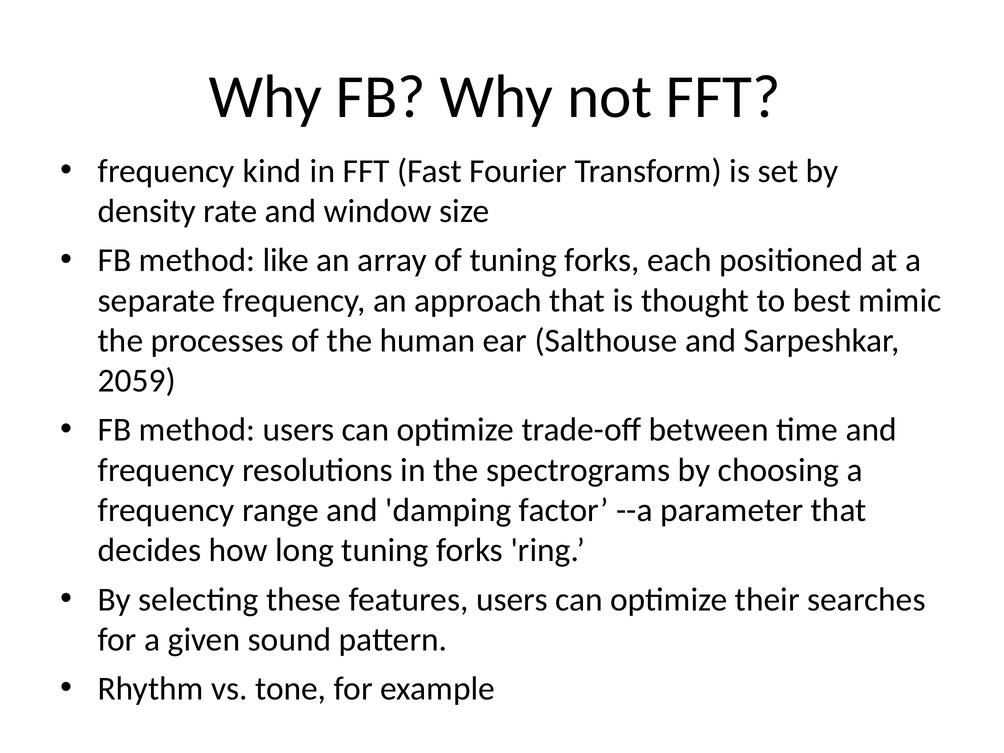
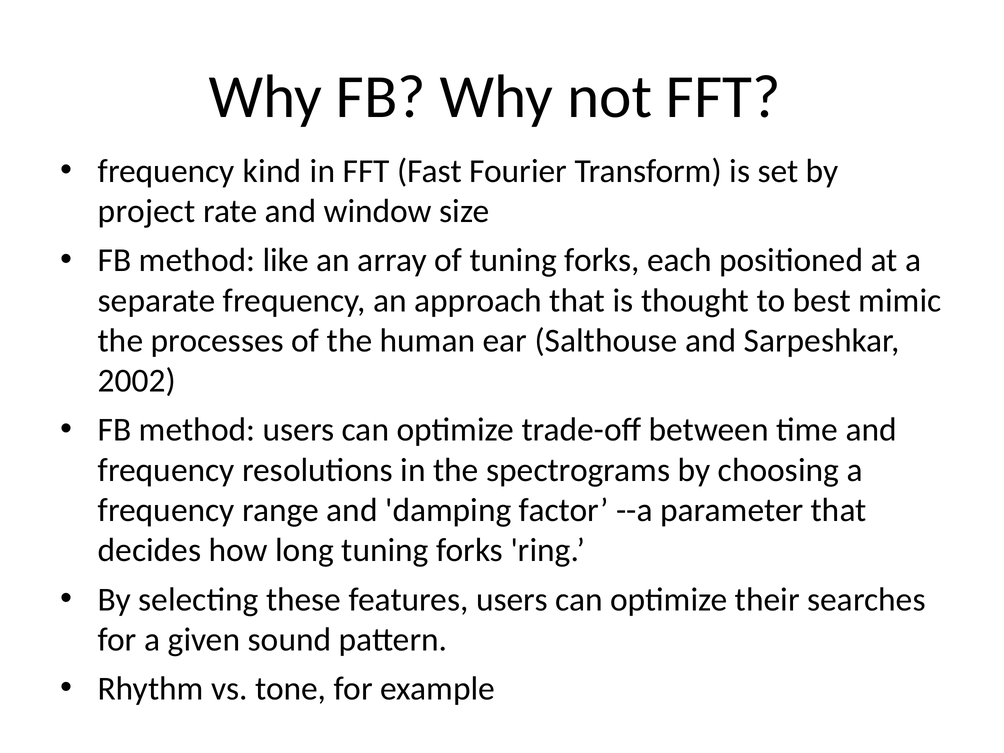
density: density -> project
2059: 2059 -> 2002
